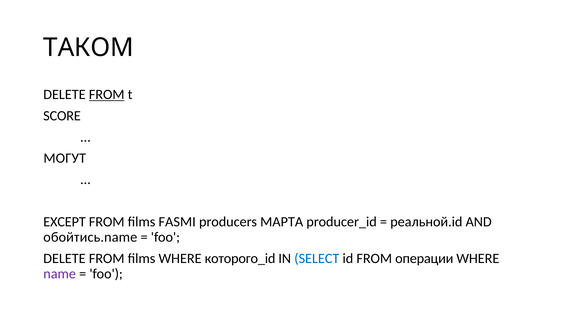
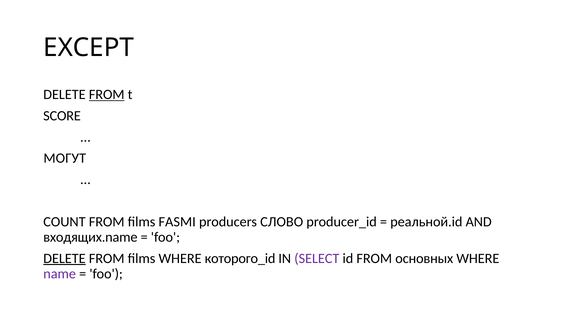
ТАКОМ: ТАКОМ -> EXCEPT
EXCEPT: EXCEPT -> COUNT
МАРТА: МАРТА -> СЛОВО
обойтись.name: обойтись.name -> входящих.name
DELETE at (64, 259) underline: none -> present
SELECT colour: blue -> purple
операции: операции -> основных
